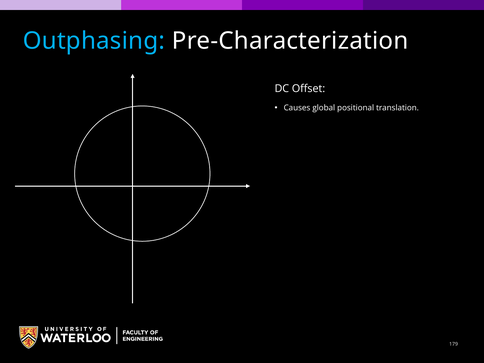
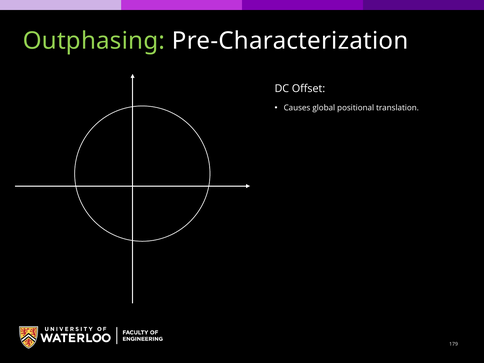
Outphasing colour: light blue -> light green
